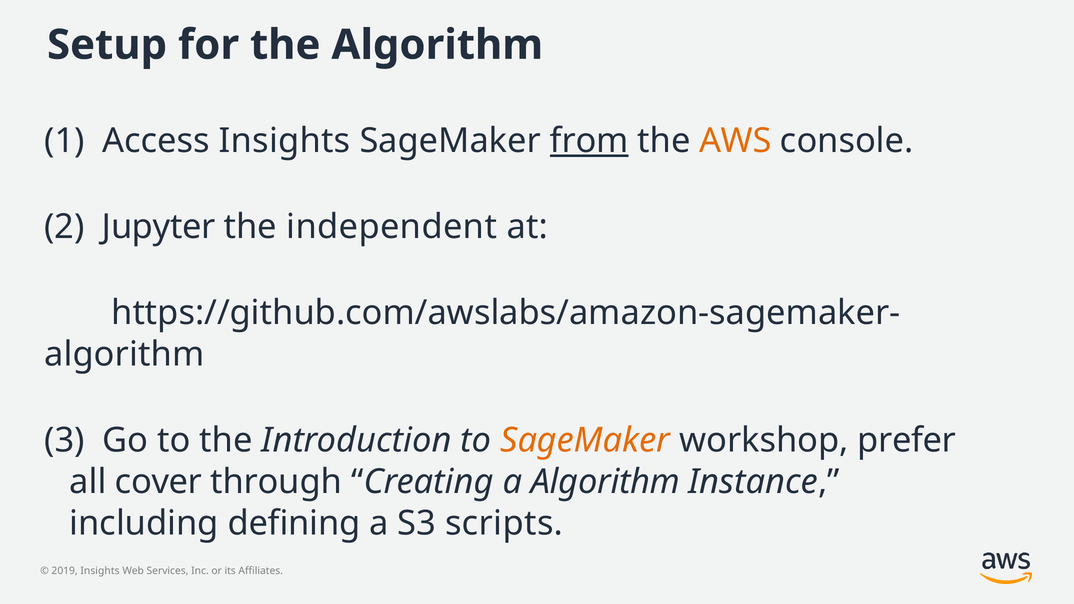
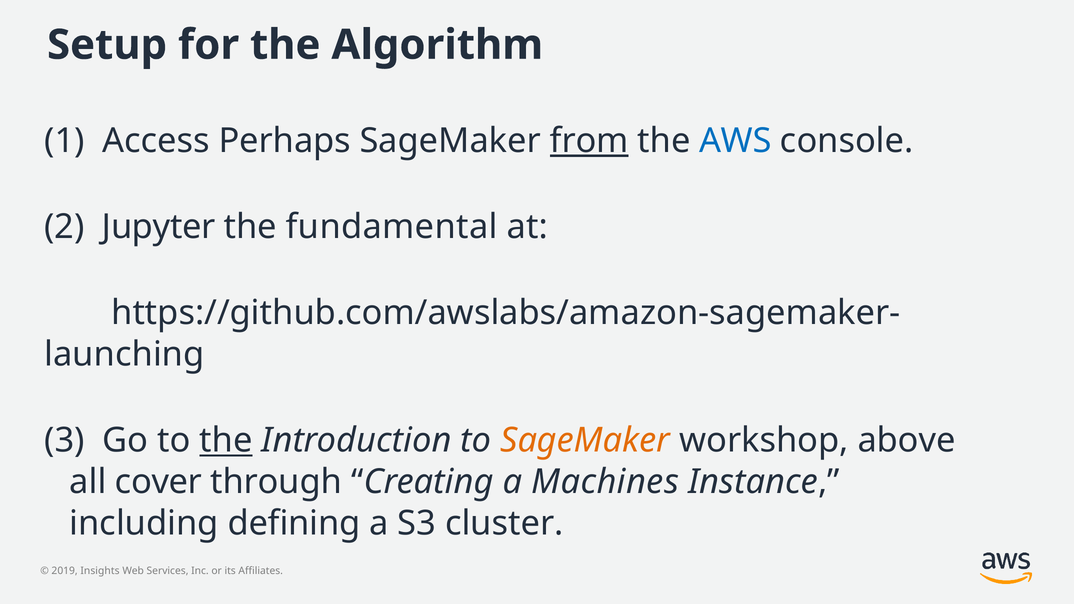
Access Insights: Insights -> Perhaps
AWS colour: orange -> blue
independent: independent -> fundamental
algorithm at (124, 355): algorithm -> launching
the at (226, 441) underline: none -> present
prefer: prefer -> above
a Algorithm: Algorithm -> Machines
scripts: scripts -> cluster
